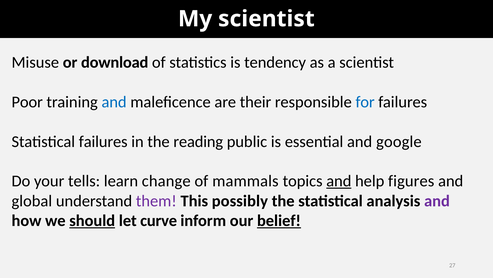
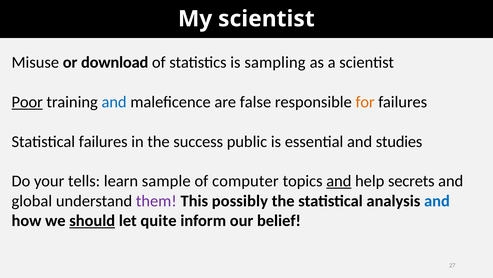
tendency: tendency -> sampling
Poor underline: none -> present
their: their -> false
for colour: blue -> orange
reading: reading -> success
google: google -> studies
change: change -> sample
mammals: mammals -> computer
figures: figures -> secrets
and at (437, 200) colour: purple -> blue
curve: curve -> quite
belief underline: present -> none
